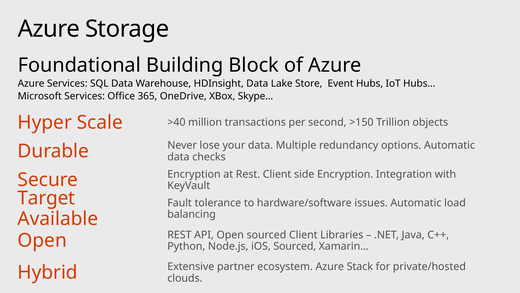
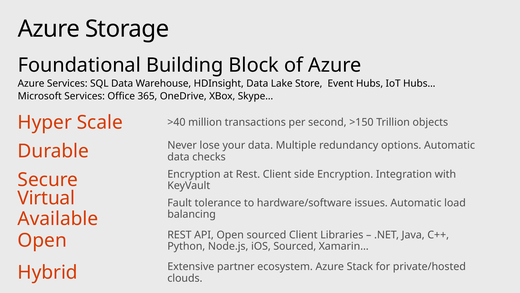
Target: Target -> Virtual
